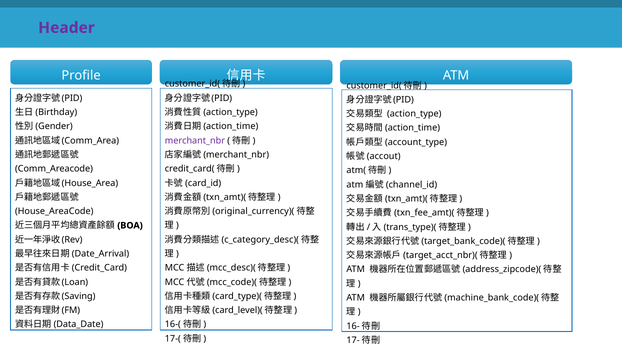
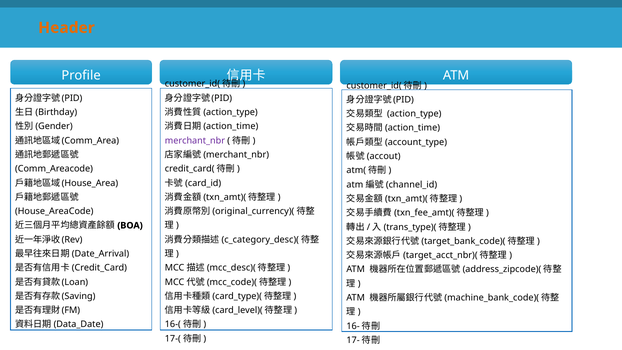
Header colour: purple -> orange
